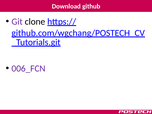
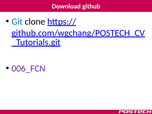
Git colour: purple -> blue
